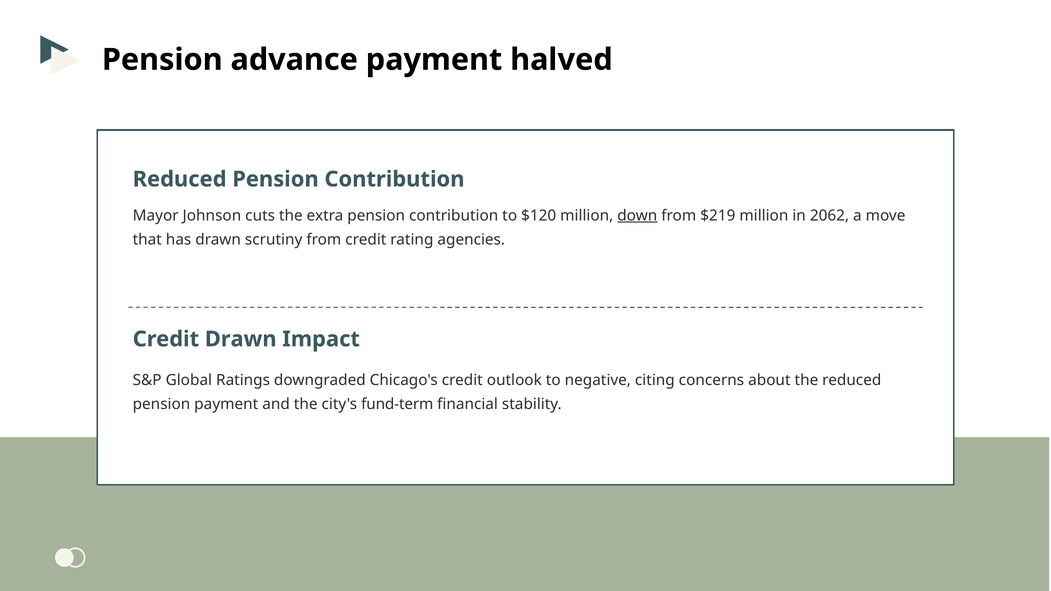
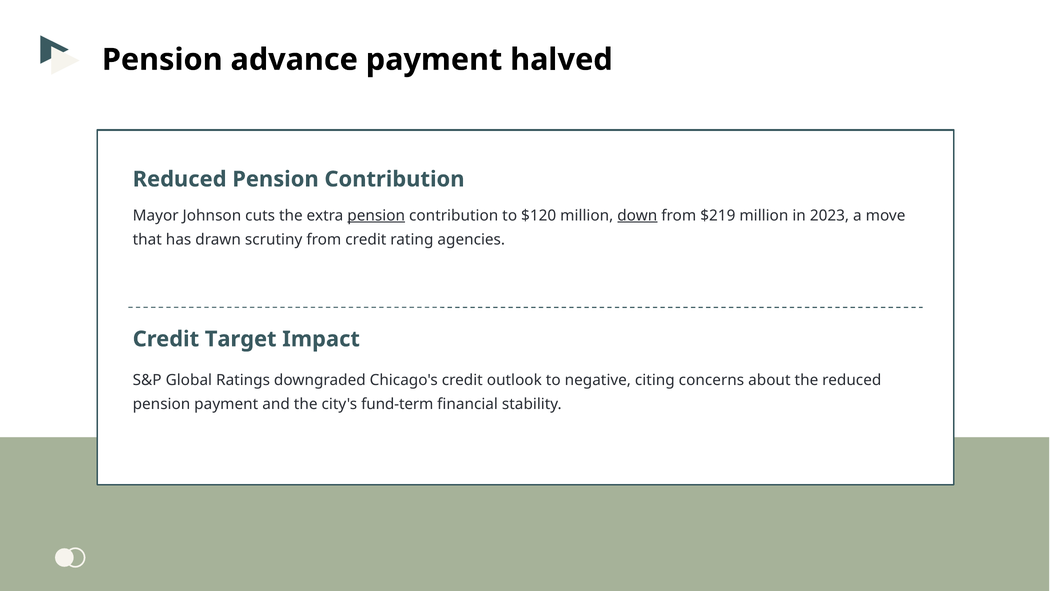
pension at (376, 216) underline: none -> present
2062: 2062 -> 2023
Credit Drawn: Drawn -> Target
